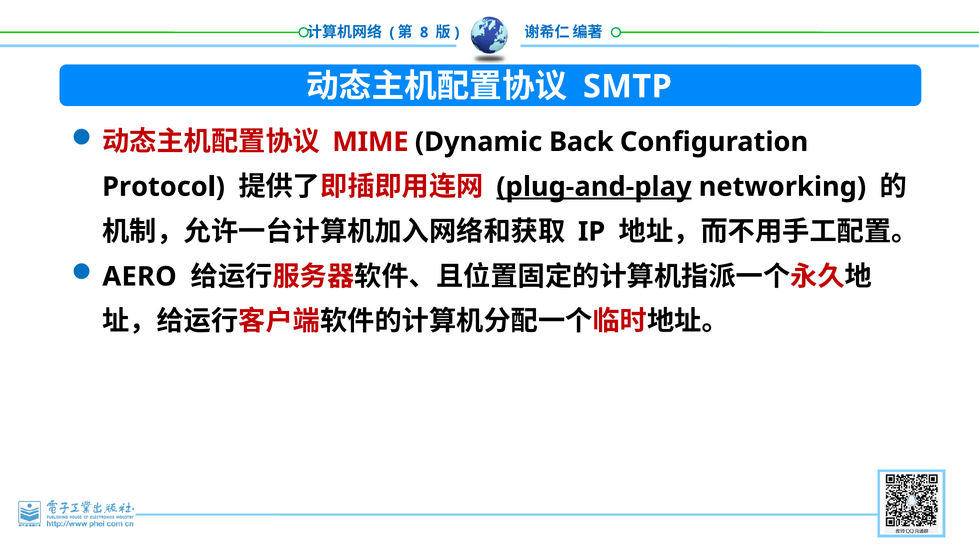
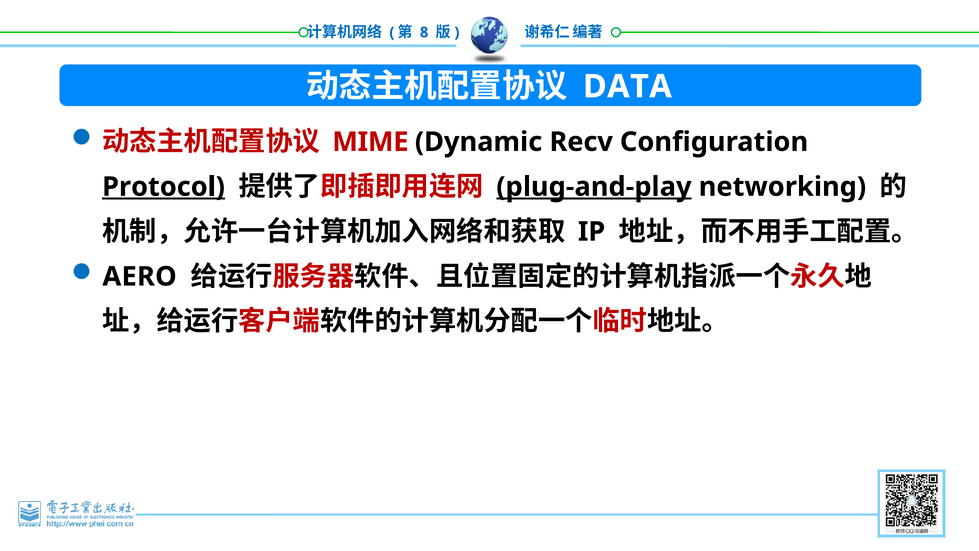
SMTP: SMTP -> DATA
Back: Back -> Recv
Protocol underline: none -> present
